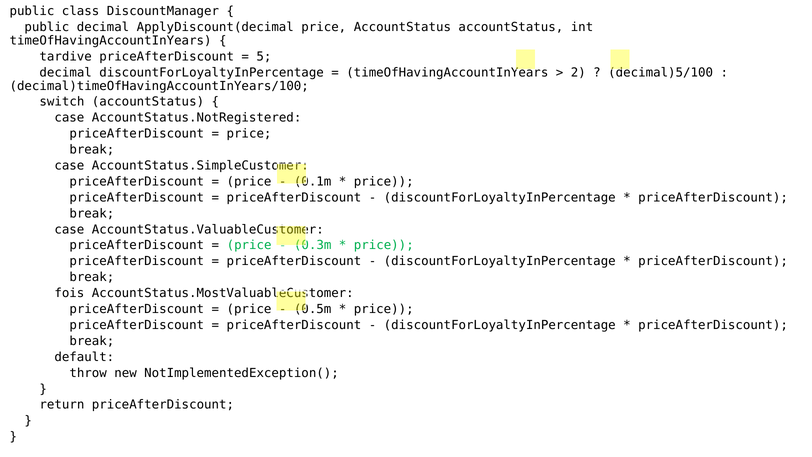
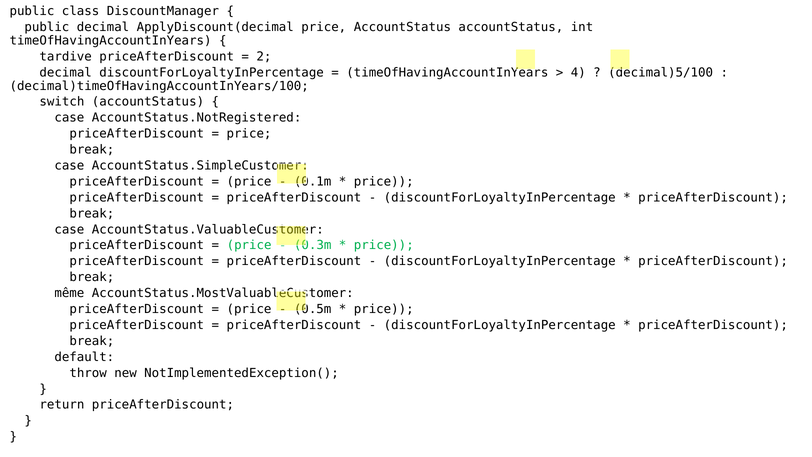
5: 5 -> 2
2: 2 -> 4
fois: fois -> même
